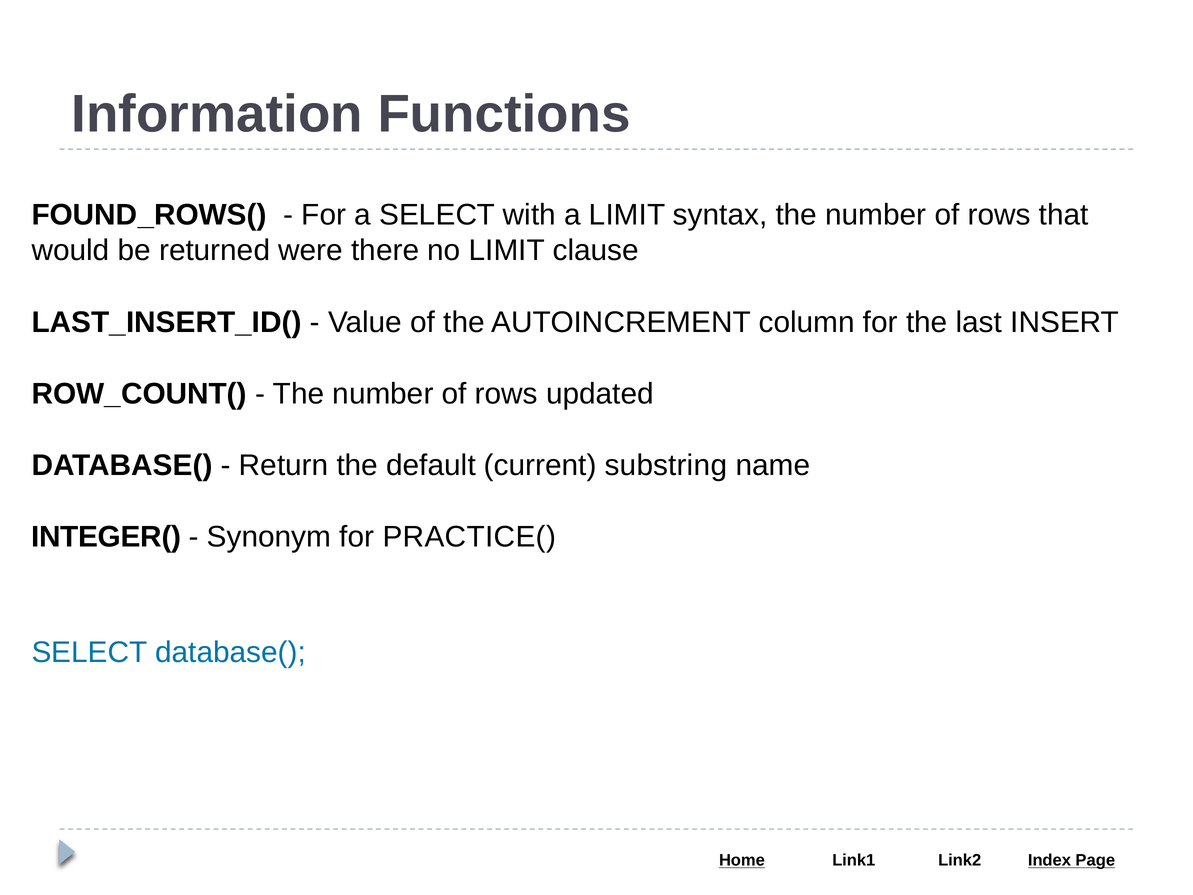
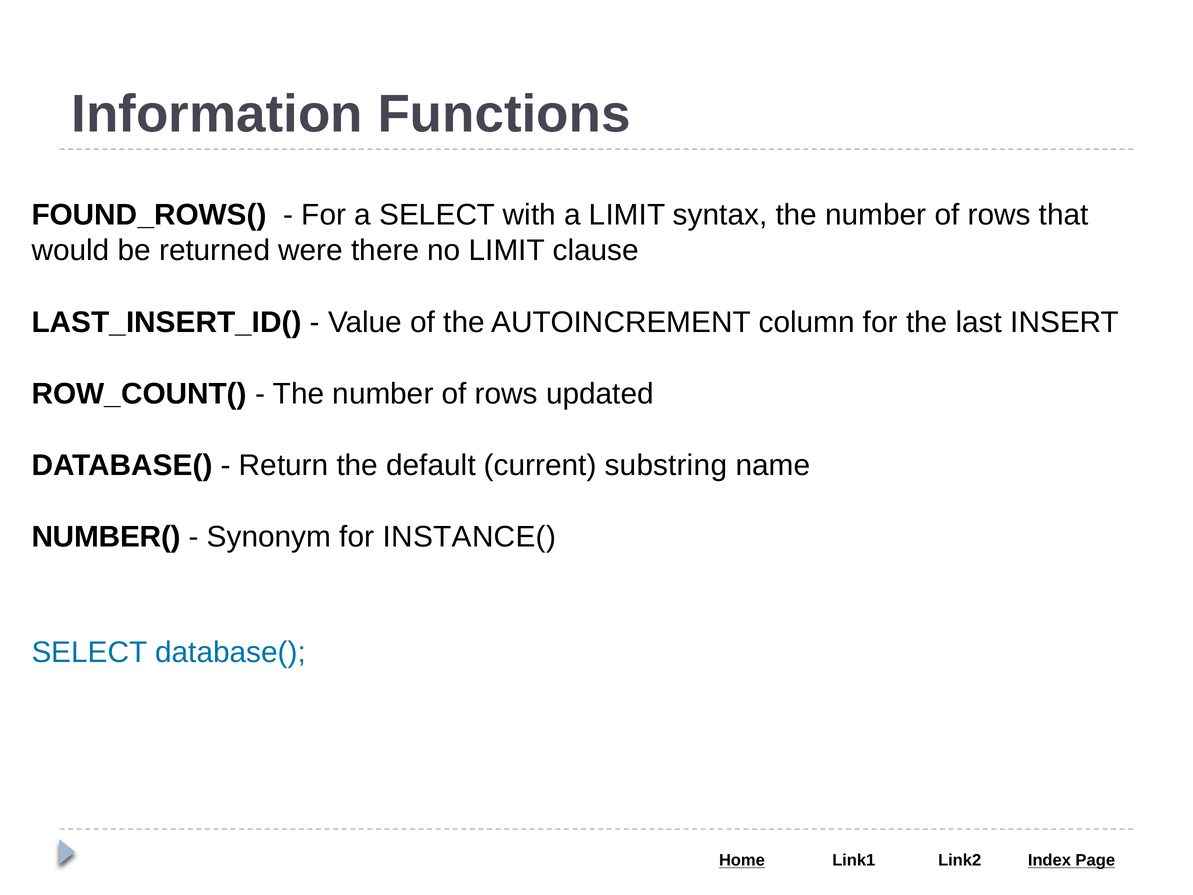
INTEGER(: INTEGER( -> NUMBER(
PRACTICE(: PRACTICE( -> INSTANCE(
